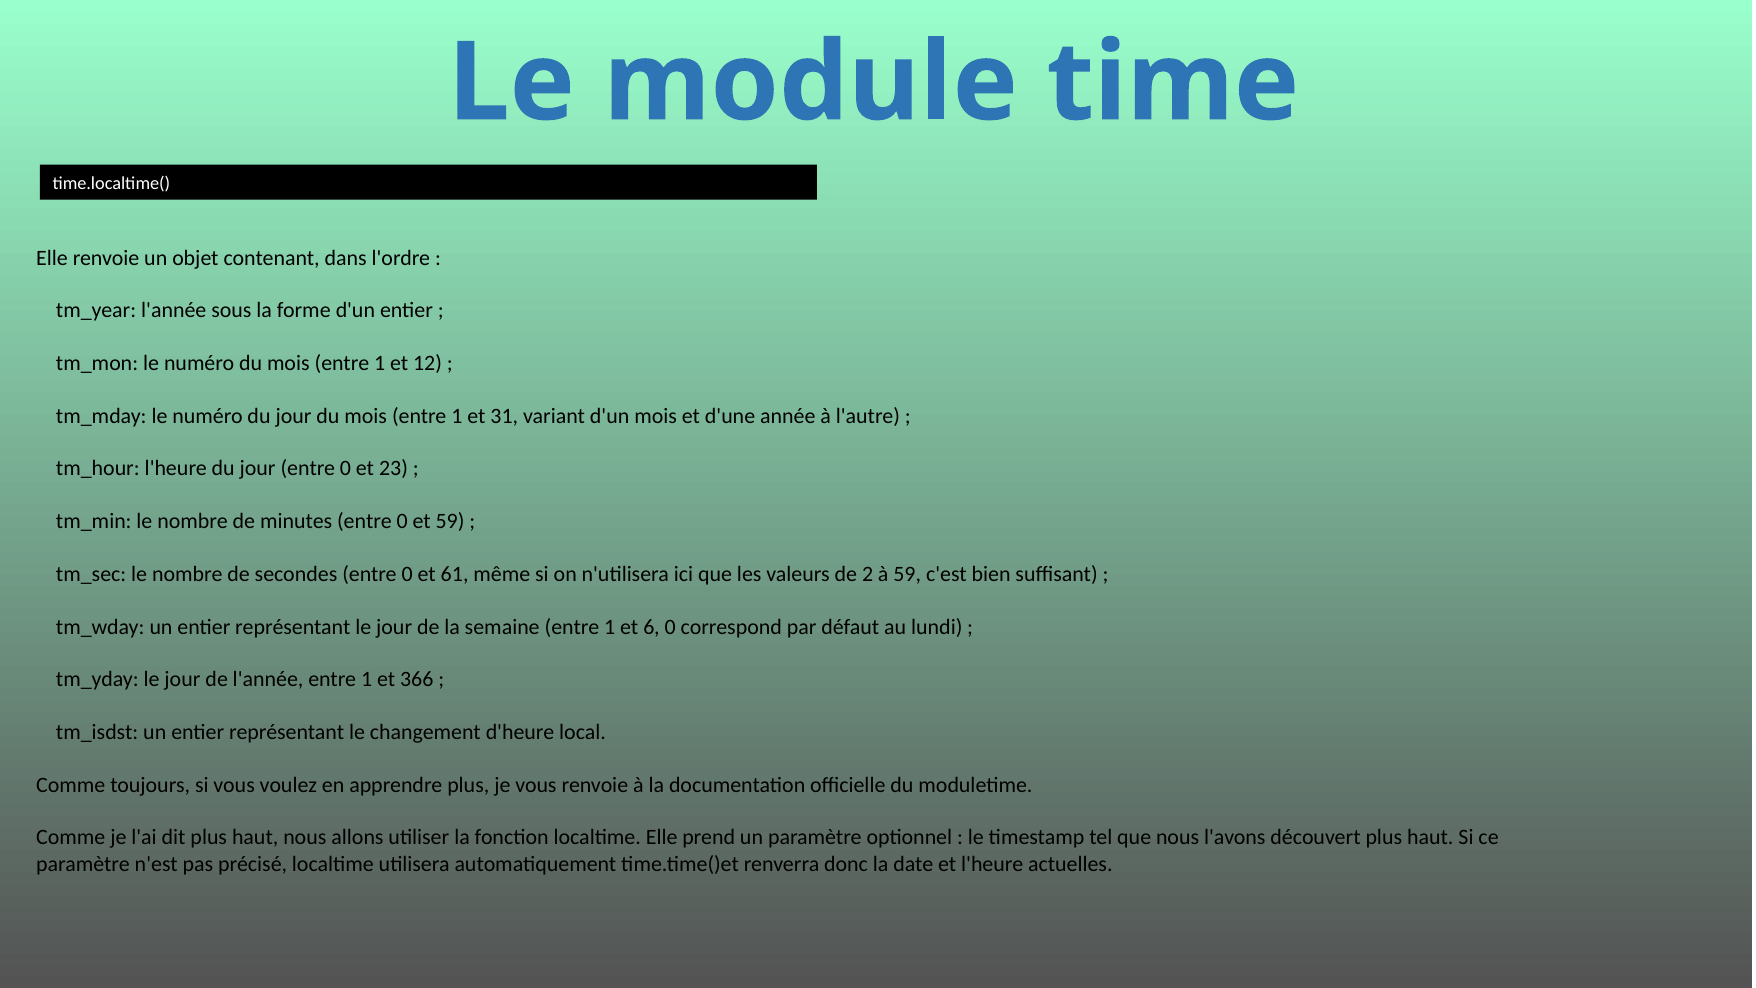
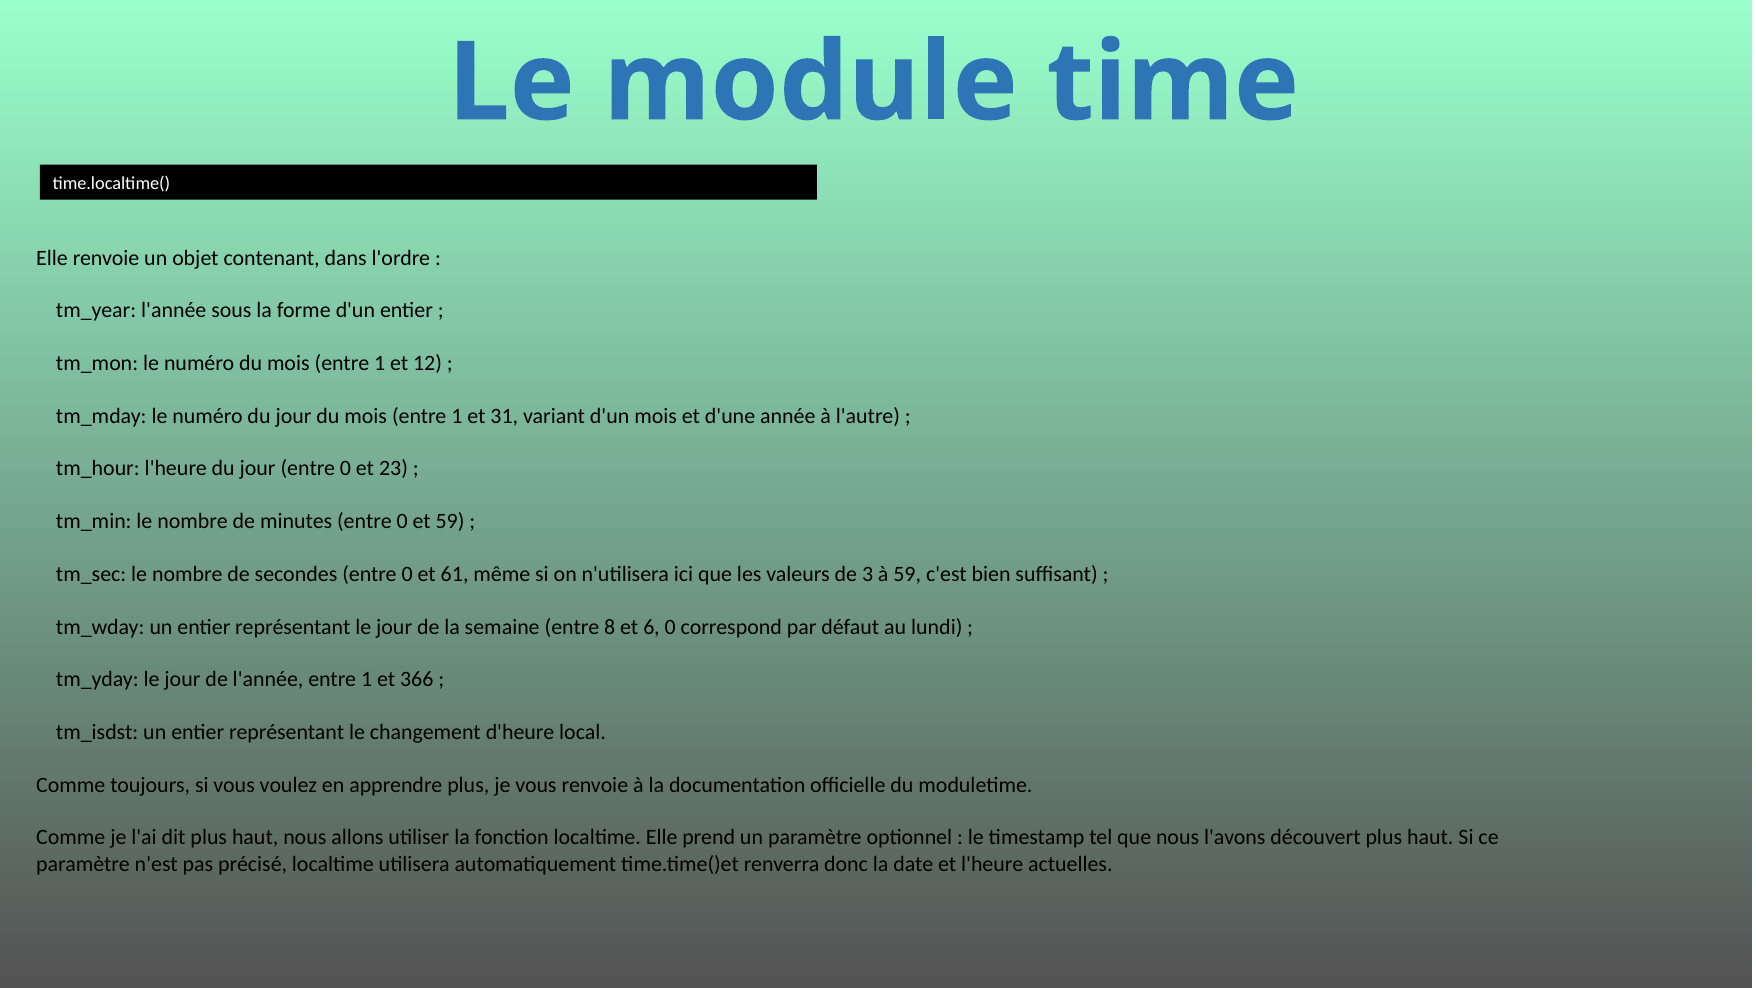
2: 2 -> 3
semaine entre 1: 1 -> 8
